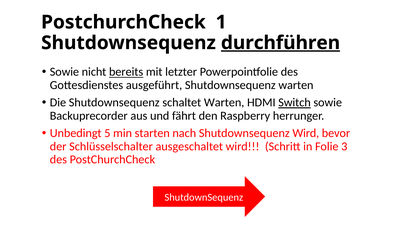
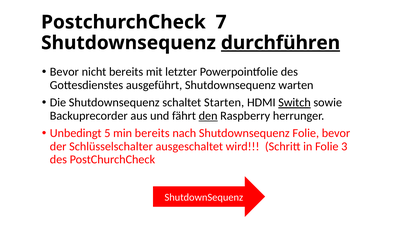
1: 1 -> 7
Sowie at (64, 72): Sowie -> Bevor
bereits at (126, 72) underline: present -> none
schaltet Warten: Warten -> Starten
den underline: none -> present
min starten: starten -> bereits
Shutdownsequenz Wird: Wird -> Folie
